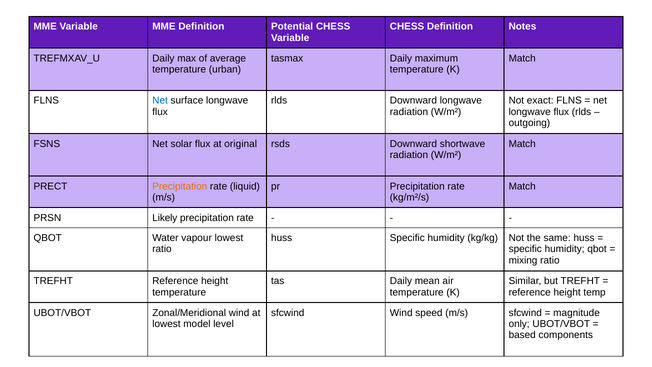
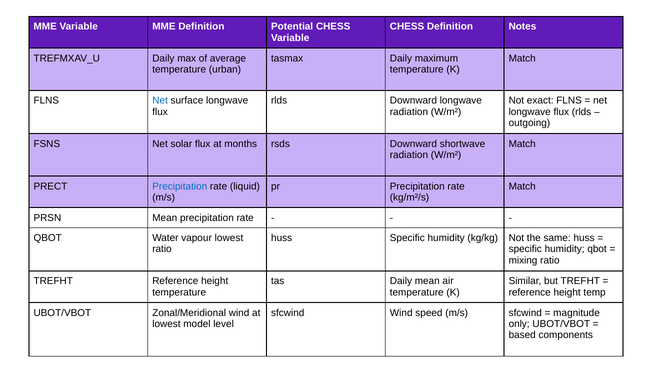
original: original -> months
Precipitation at (180, 186) colour: orange -> blue
PRSN Likely: Likely -> Mean
